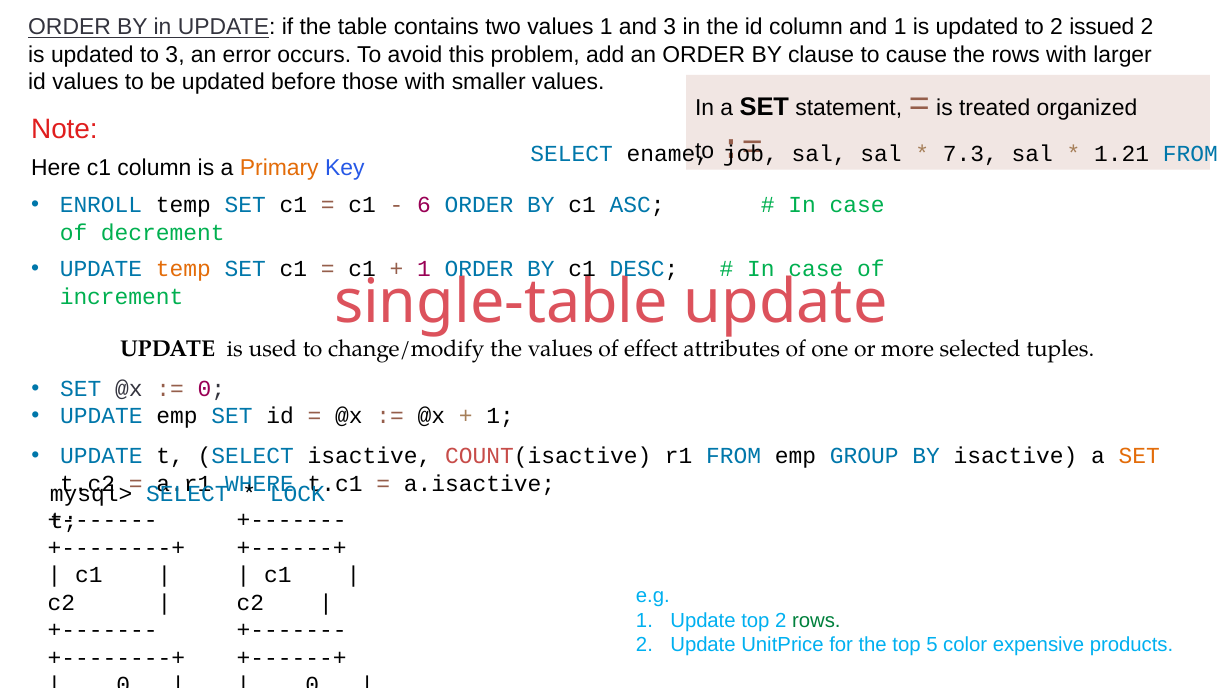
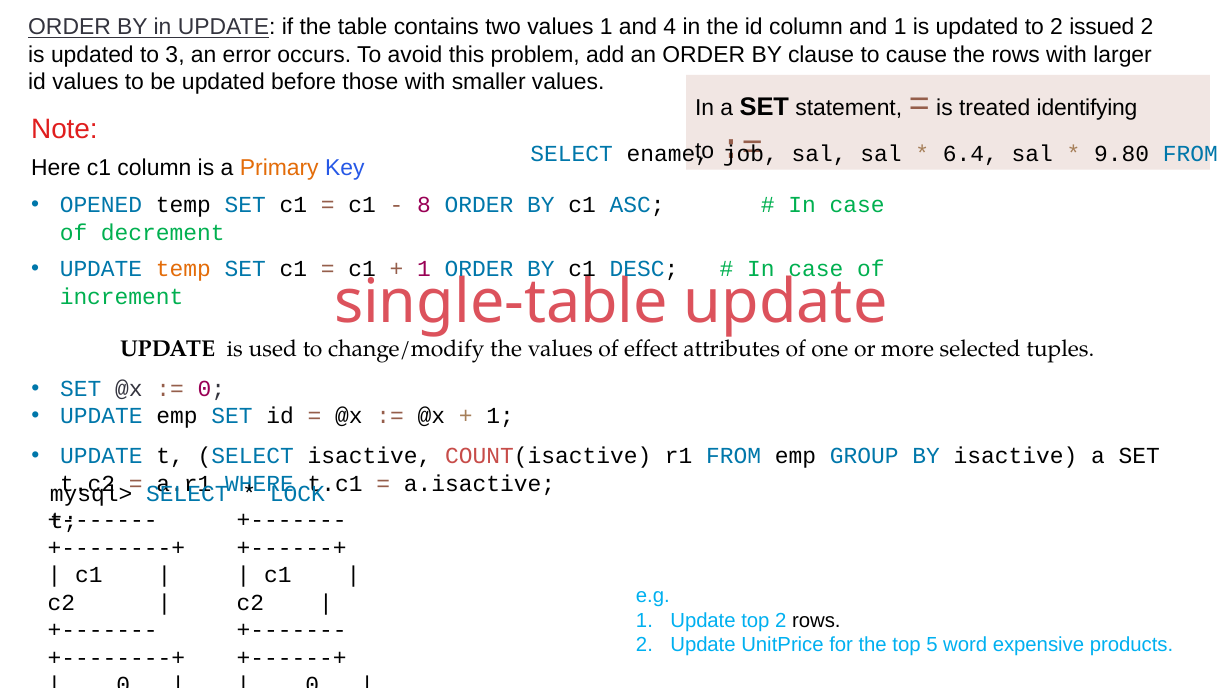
and 3: 3 -> 4
organized: organized -> identifying
7.3: 7.3 -> 6.4
1.21: 1.21 -> 9.80
ENROLL: ENROLL -> OPENED
6 at (424, 205): 6 -> 8
SET at (1139, 456) colour: orange -> black
rows at (816, 620) colour: green -> black
color: color -> word
